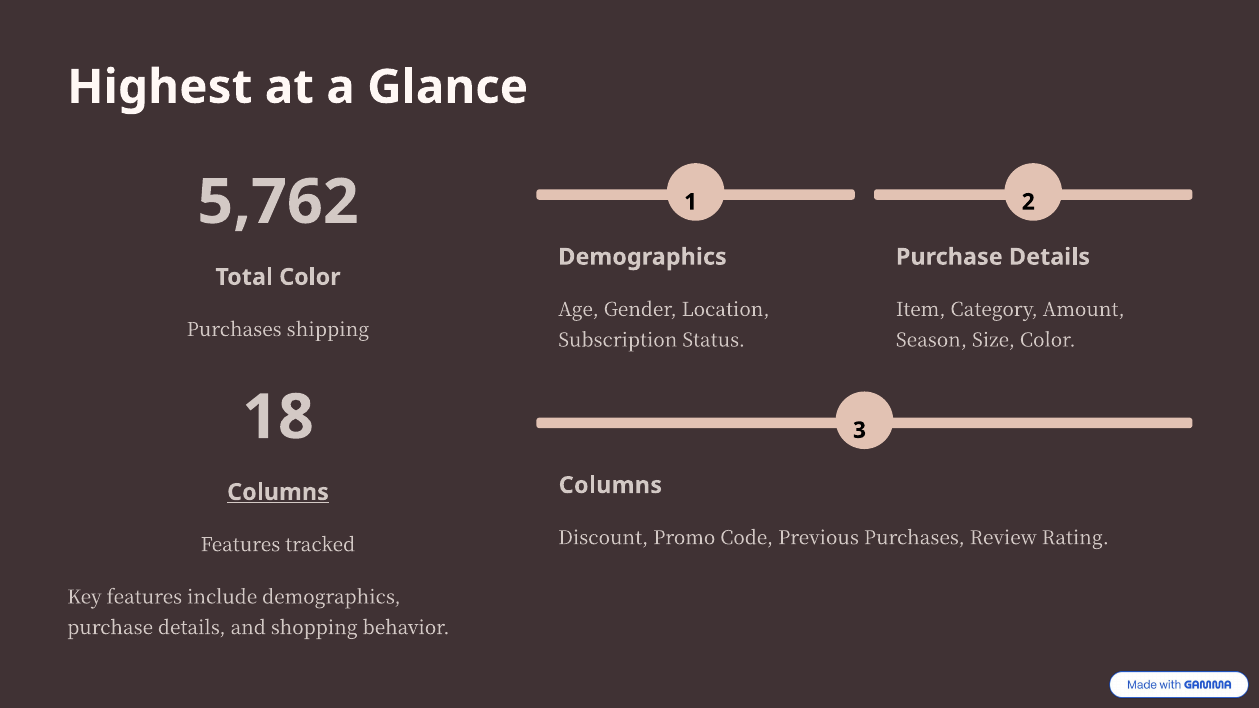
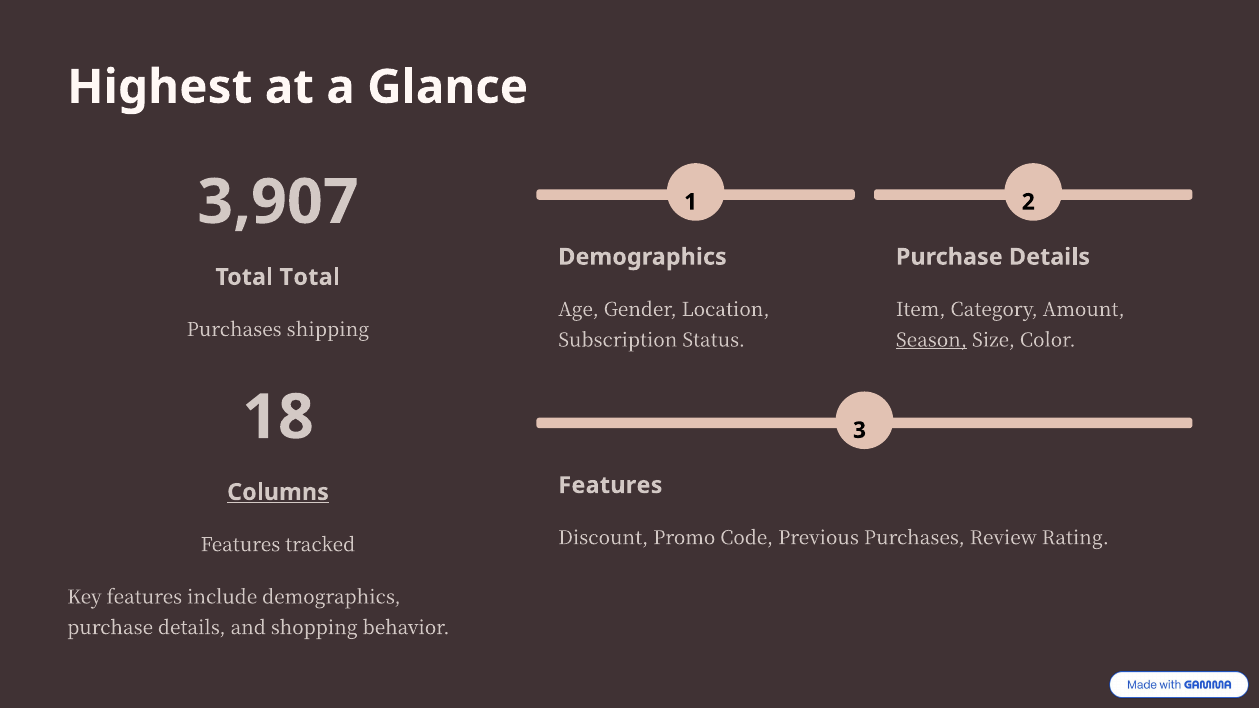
5,762: 5,762 -> 3,907
Total Color: Color -> Total
Season underline: none -> present
Columns at (610, 485): Columns -> Features
